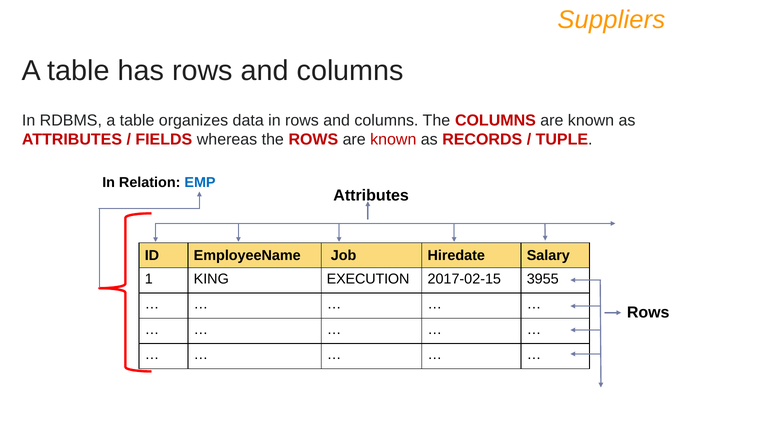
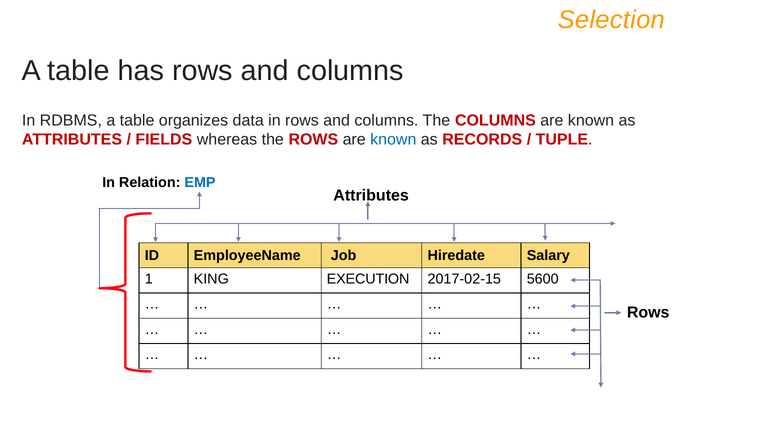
Suppliers: Suppliers -> Selection
known at (393, 140) colour: red -> blue
3955: 3955 -> 5600
